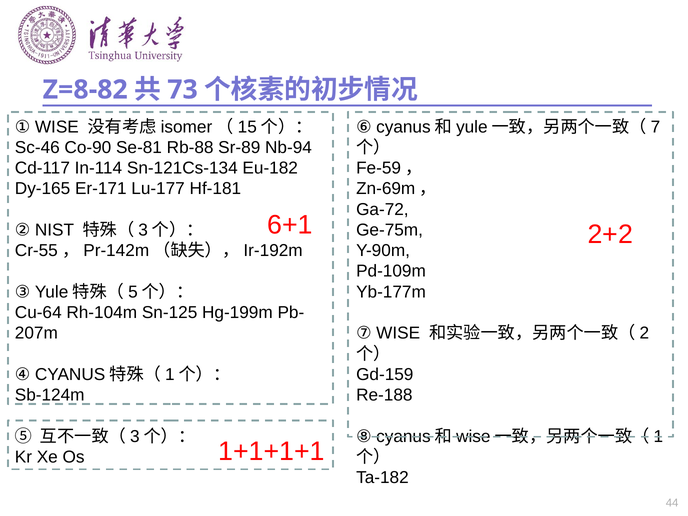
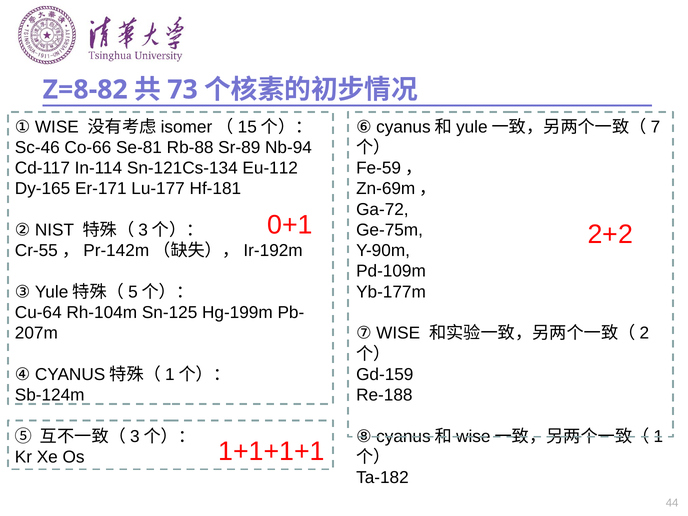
Co-90: Co-90 -> Co-66
Eu-182: Eu-182 -> Eu-112
6+1: 6+1 -> 0+1
